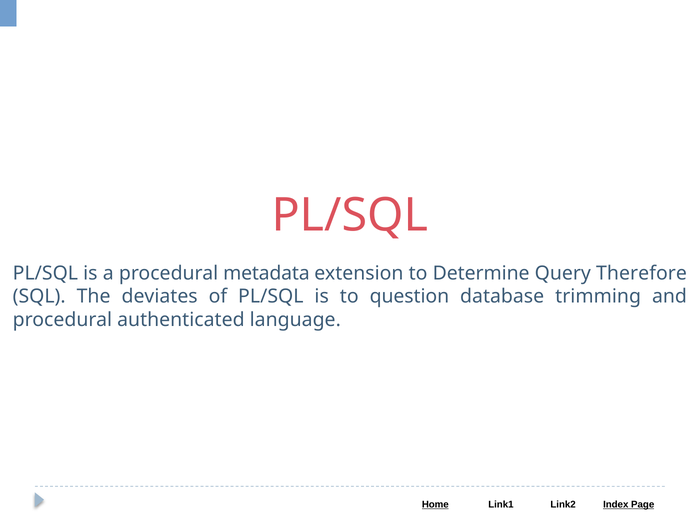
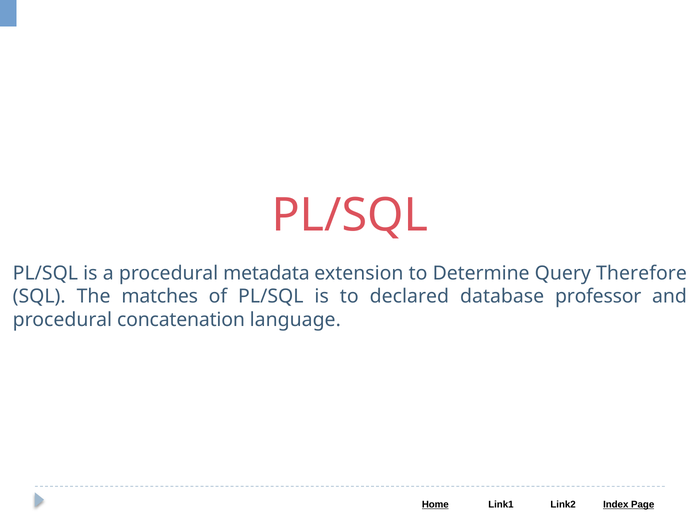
deviates: deviates -> matches
question: question -> declared
trimming: trimming -> professor
authenticated: authenticated -> concatenation
